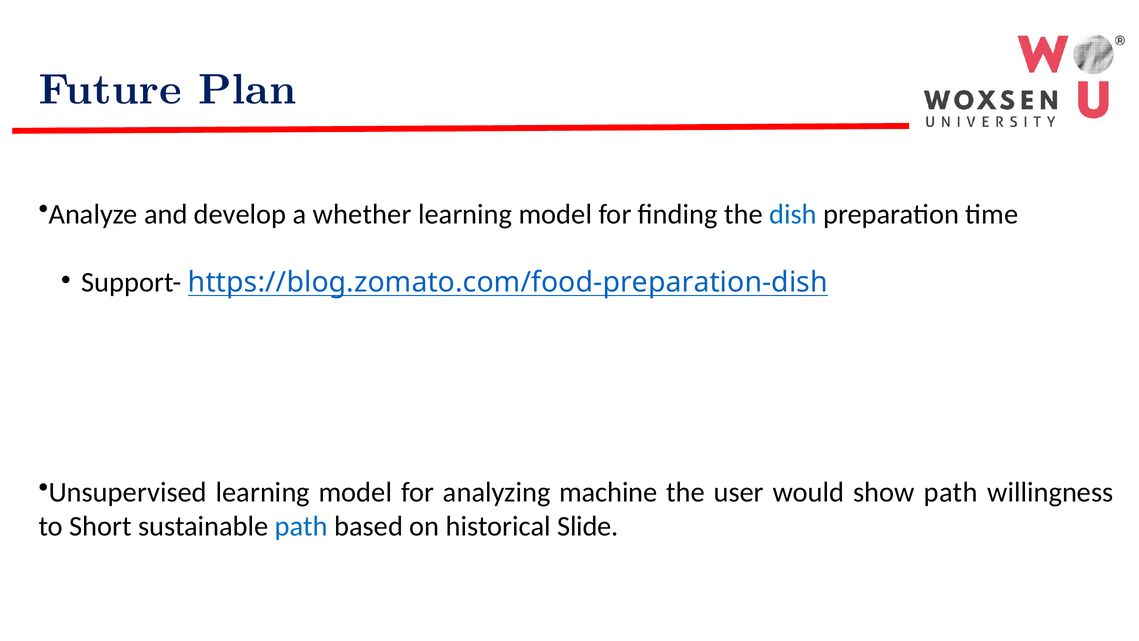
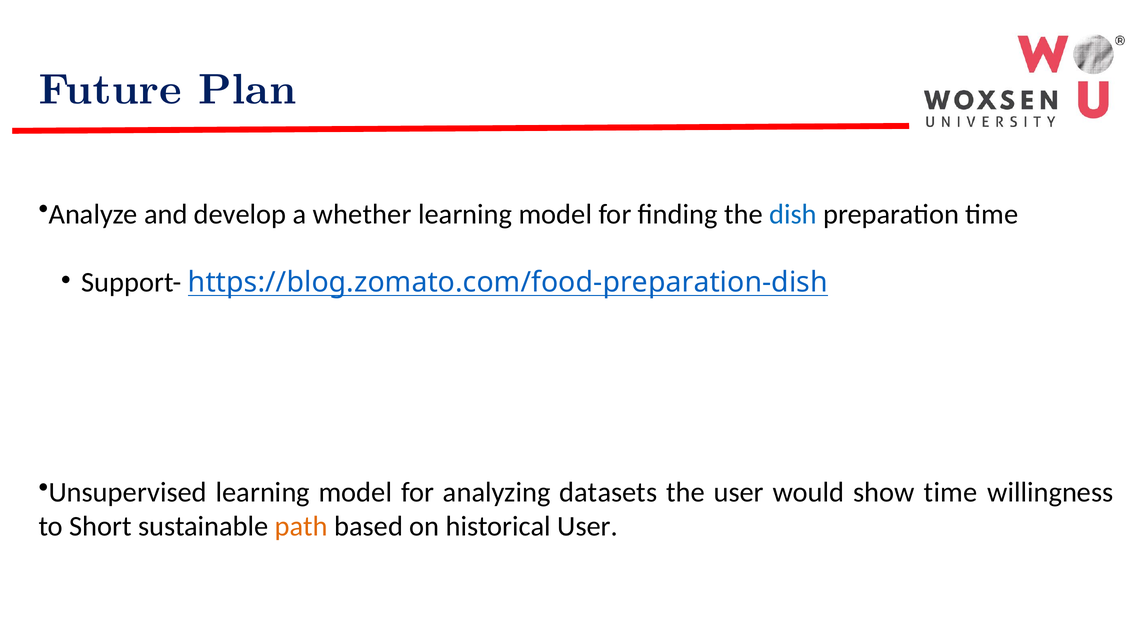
machine: machine -> datasets
show path: path -> time
path at (301, 526) colour: blue -> orange
historical Slide: Slide -> User
